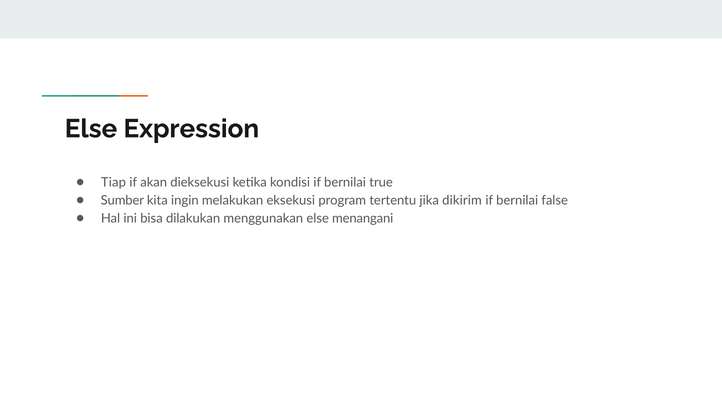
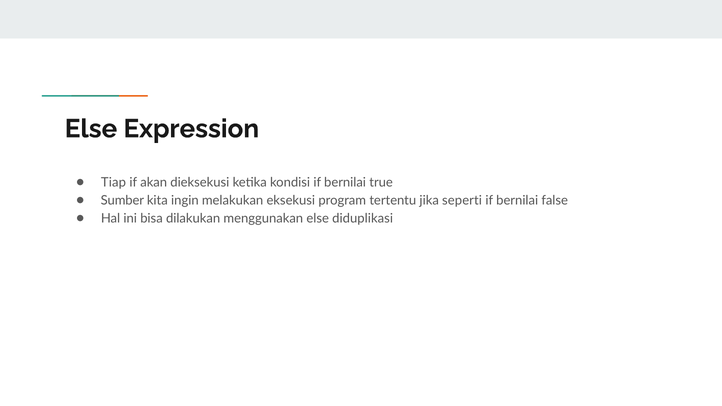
dikirim: dikirim -> seperti
menangani: menangani -> diduplikasi
